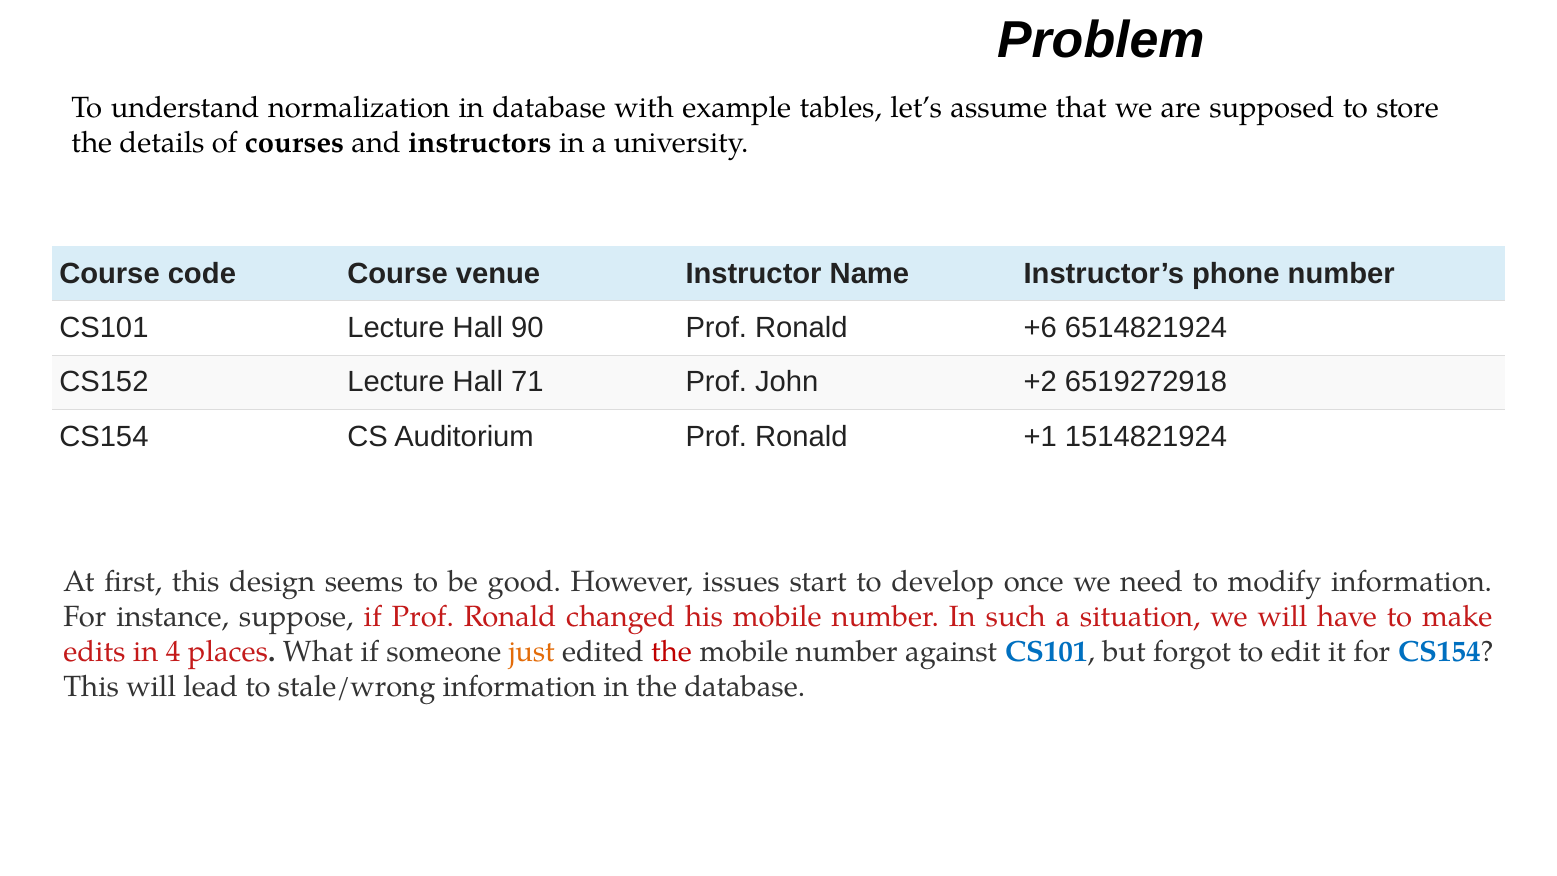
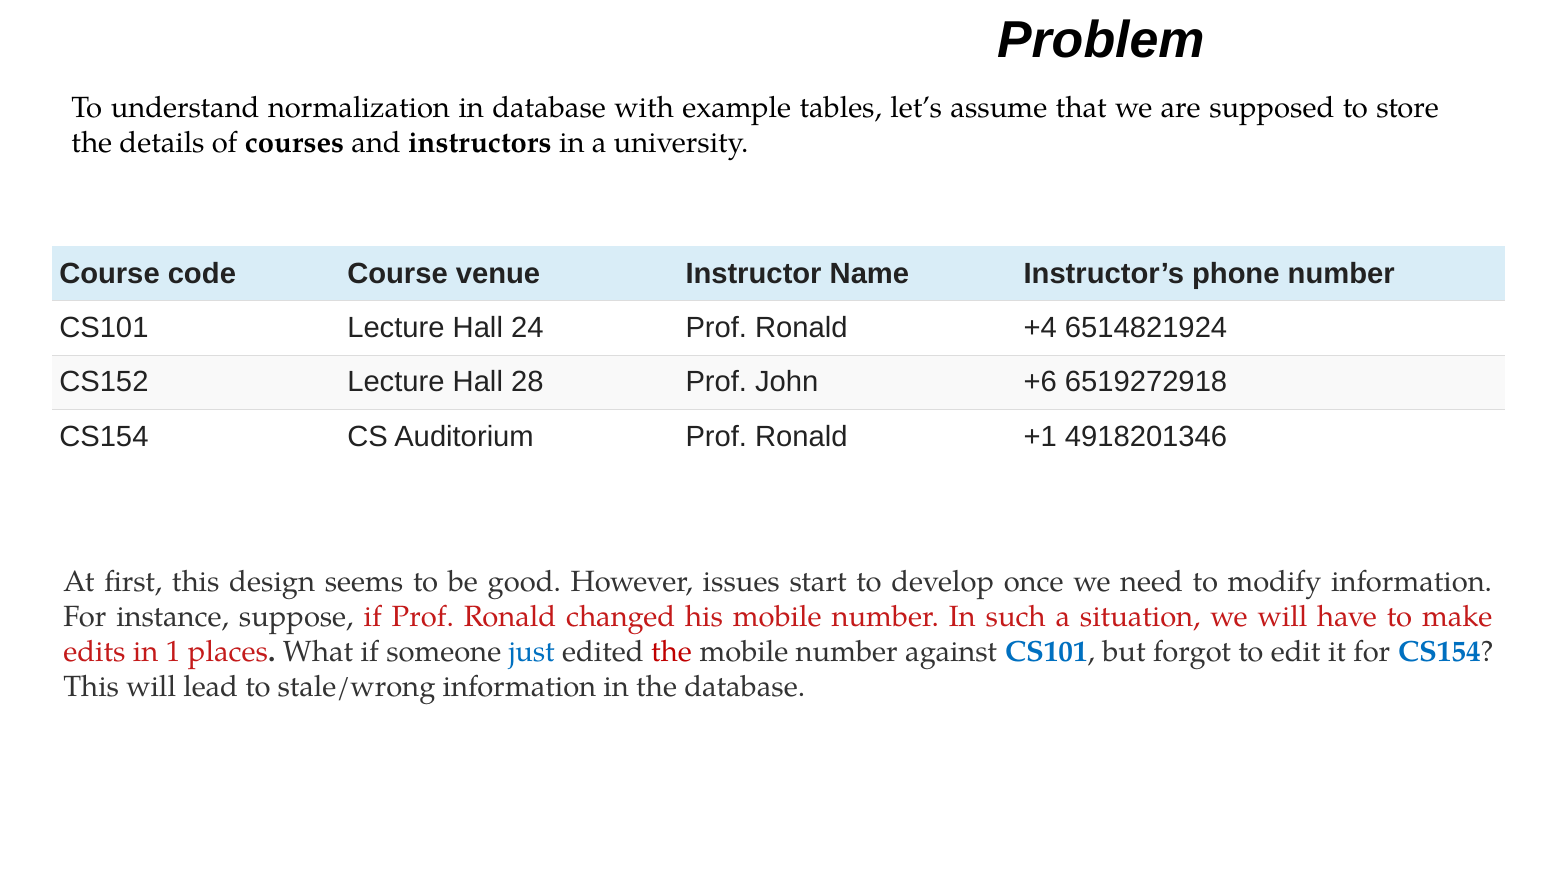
90: 90 -> 24
+6: +6 -> +4
71: 71 -> 28
+2: +2 -> +6
1514821924: 1514821924 -> 4918201346
4: 4 -> 1
just colour: orange -> blue
